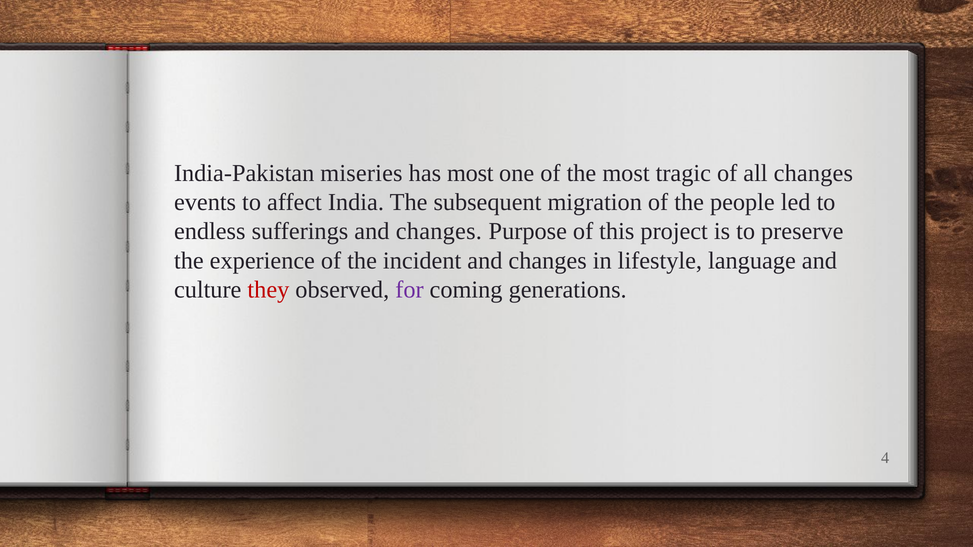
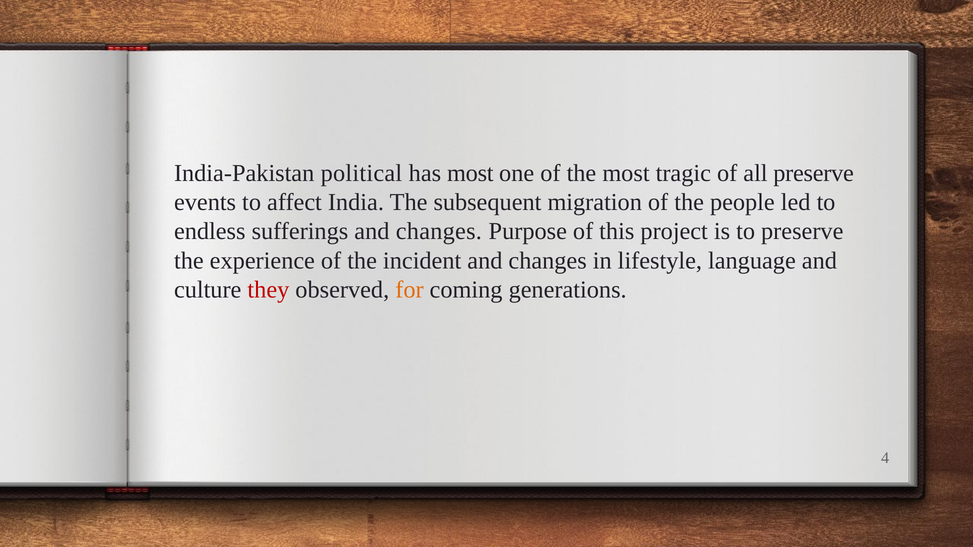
miseries: miseries -> political
all changes: changes -> preserve
for colour: purple -> orange
